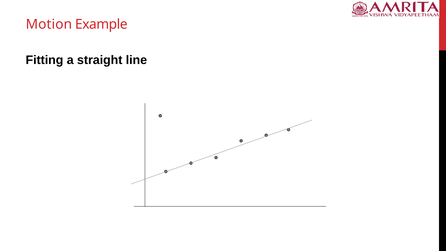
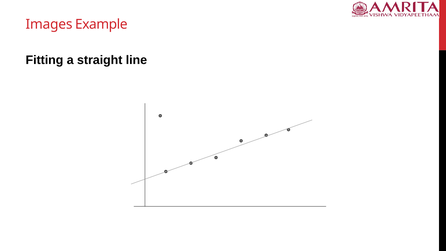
Motion: Motion -> Images
